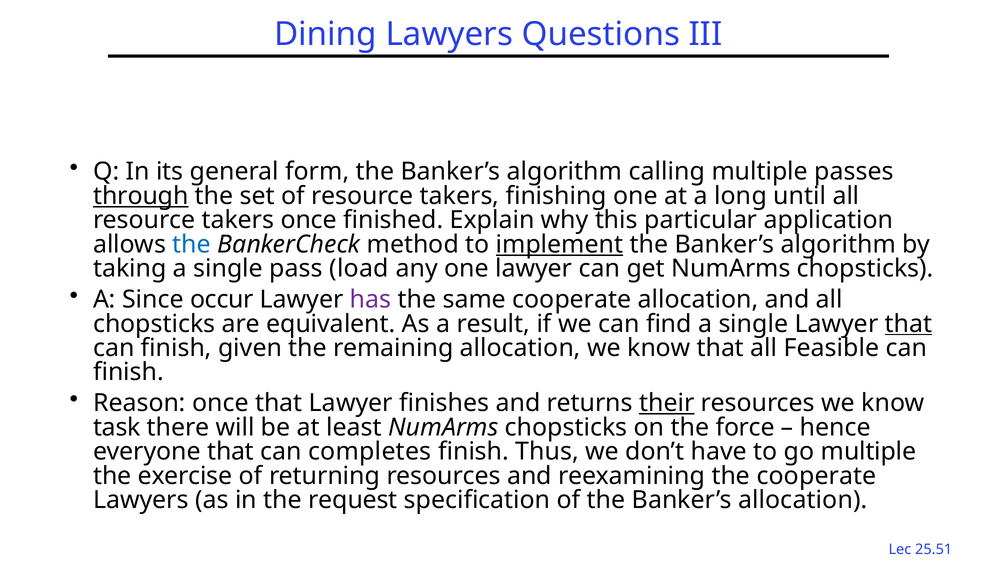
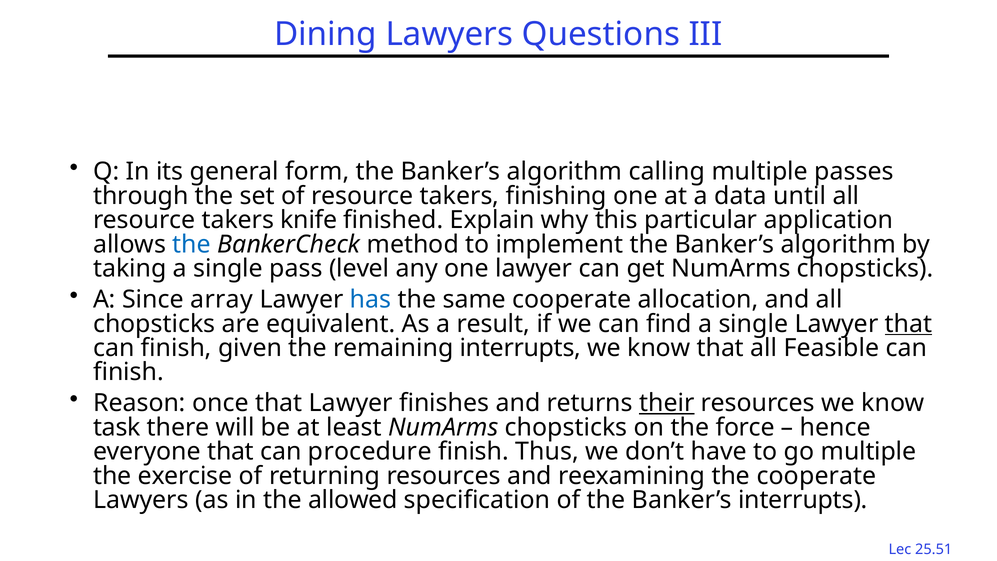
through underline: present -> none
long: long -> data
takers once: once -> knife
implement underline: present -> none
load: load -> level
occur: occur -> array
has colour: purple -> blue
remaining allocation: allocation -> interrupts
completes: completes -> procedure
request: request -> allowed
Banker’s allocation: allocation -> interrupts
